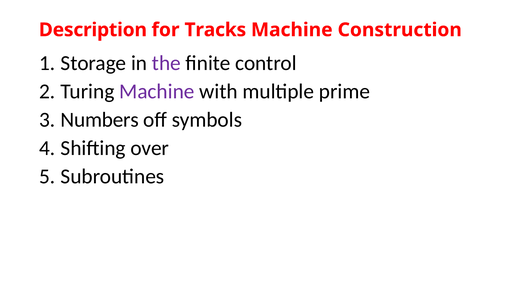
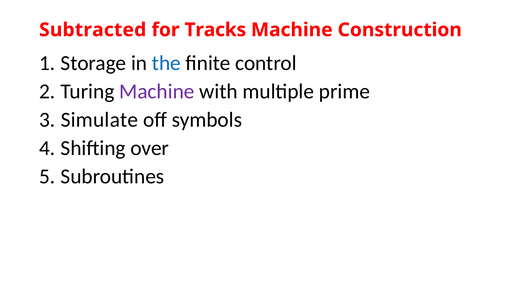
Description: Description -> Subtracted
the colour: purple -> blue
Numbers: Numbers -> Simulate
